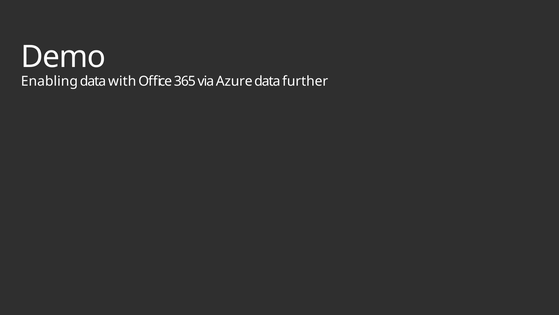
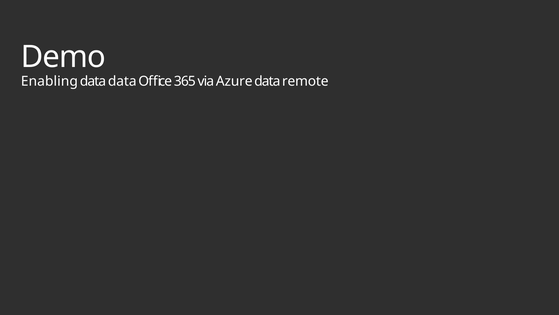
data with: with -> data
further: further -> remote
